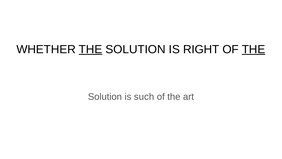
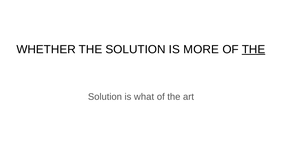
THE at (91, 49) underline: present -> none
RIGHT: RIGHT -> MORE
such: such -> what
